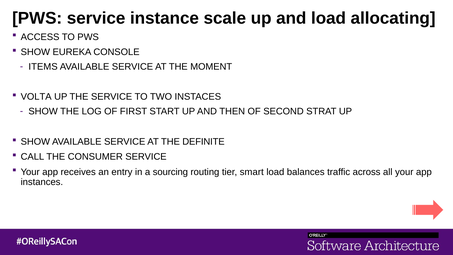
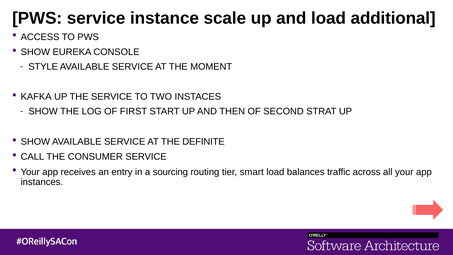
allocating: allocating -> additional
ITEMS: ITEMS -> STYLE
VOLTA: VOLTA -> KAFKA
